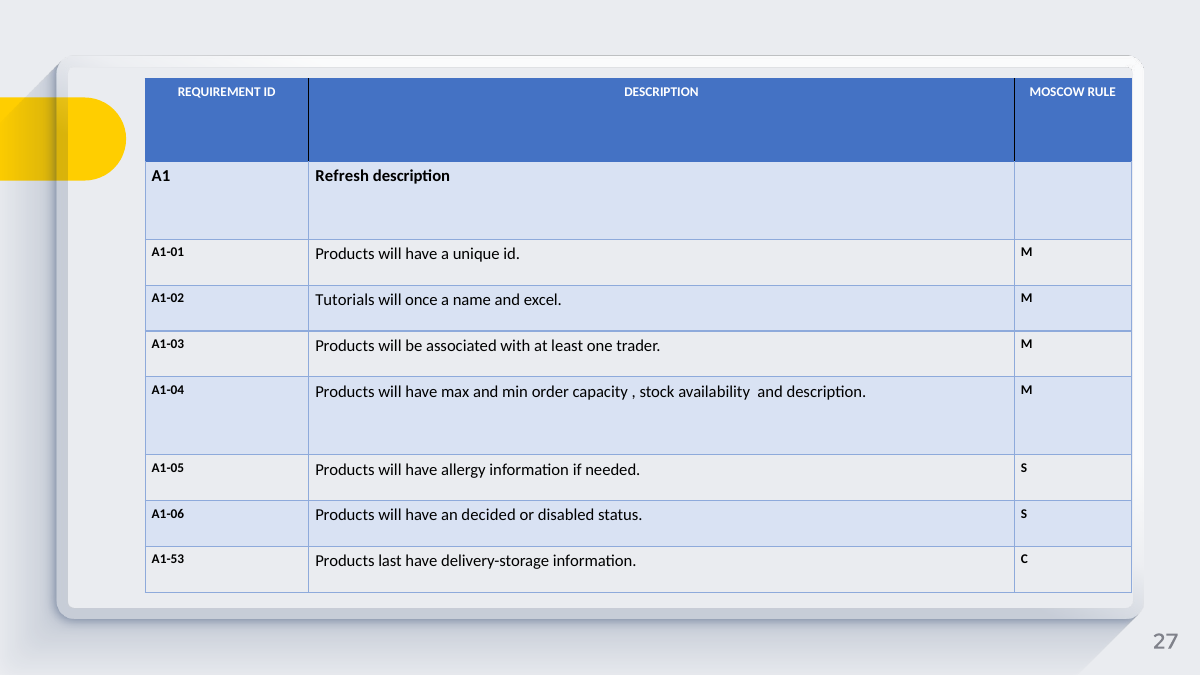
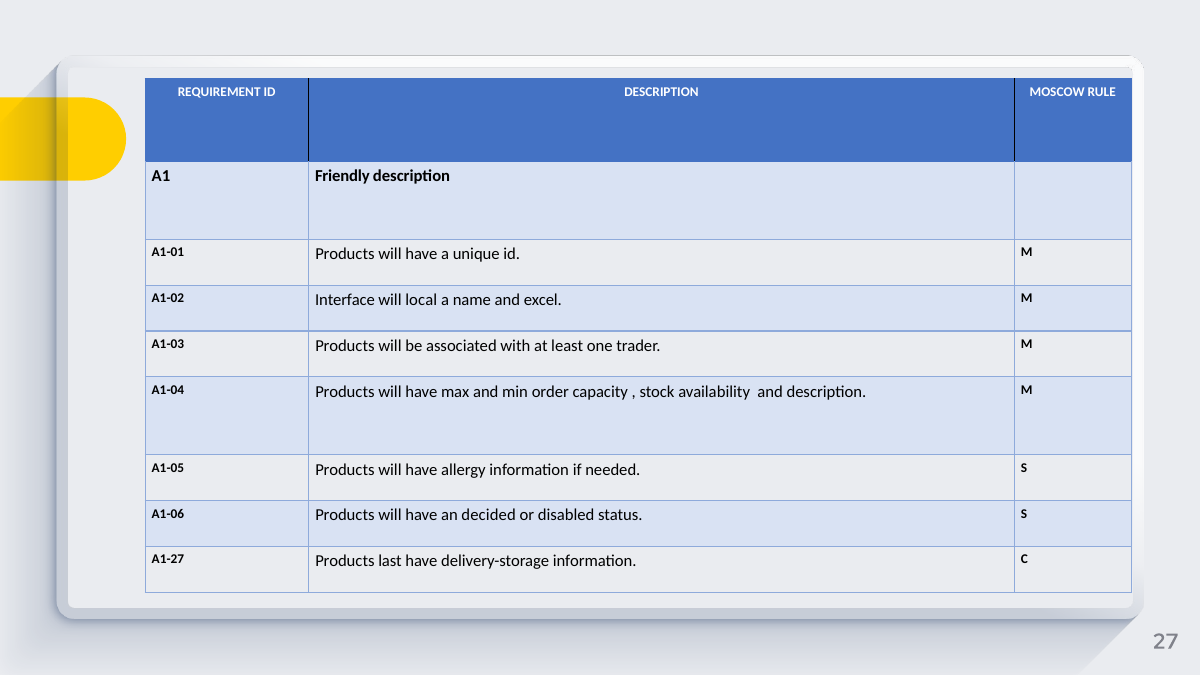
Refresh: Refresh -> Friendly
Tutorials: Tutorials -> Interface
once: once -> local
A1-53: A1-53 -> A1-27
